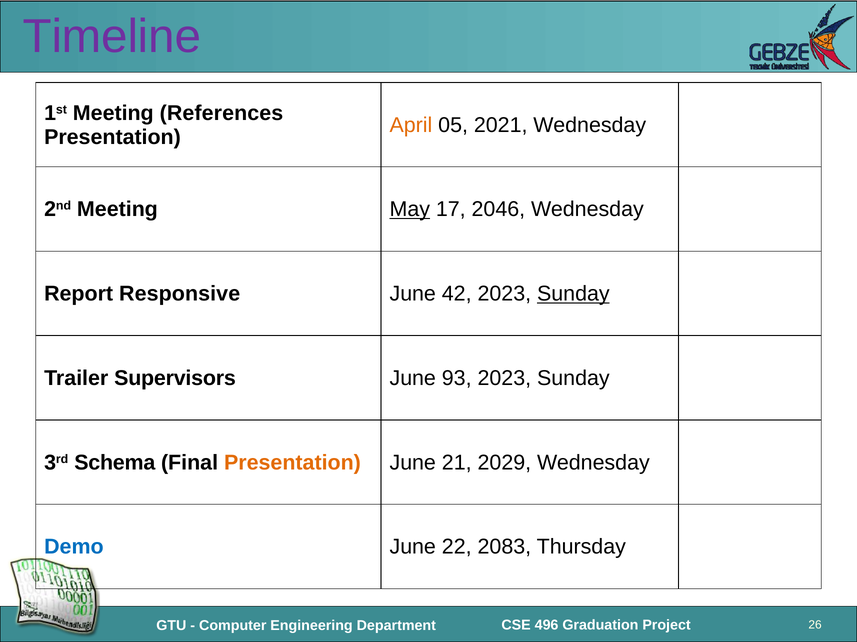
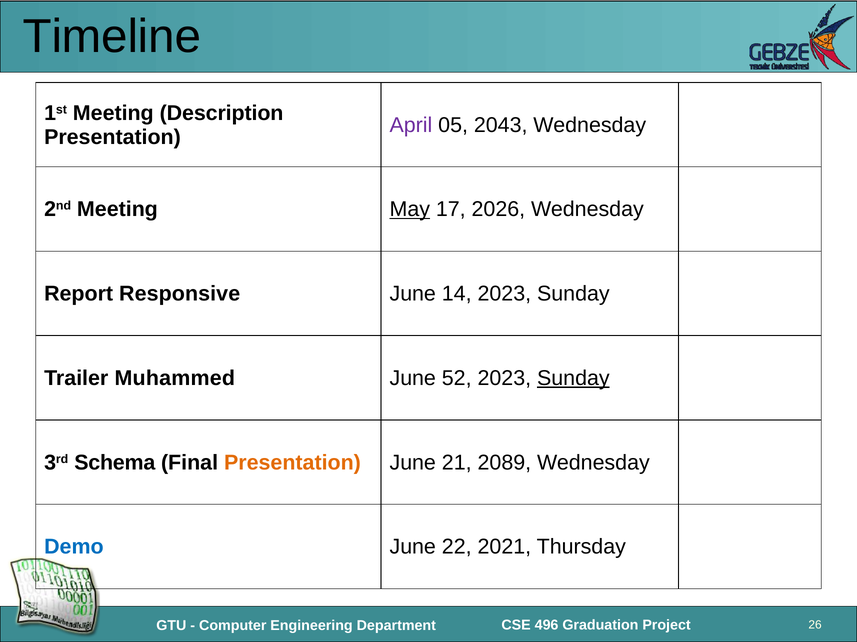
Timeline colour: purple -> black
References: References -> Description
April colour: orange -> purple
2021: 2021 -> 2043
2046: 2046 -> 2026
42: 42 -> 14
Sunday at (573, 294) underline: present -> none
Supervisors: Supervisors -> Muhammed
93: 93 -> 52
Sunday at (573, 379) underline: none -> present
2029: 2029 -> 2089
2083: 2083 -> 2021
